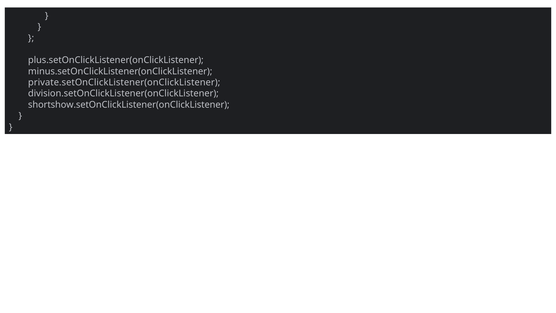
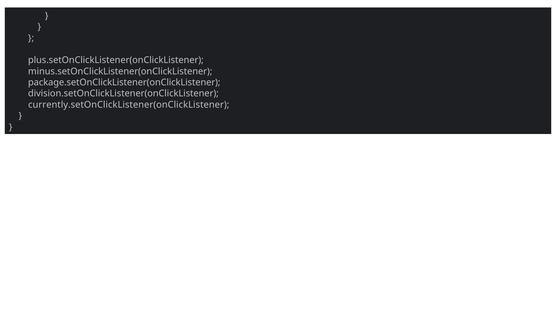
private.setOnClickListener(onClickListener: private.setOnClickListener(onClickListener -> package.setOnClickListener(onClickListener
shortshow.setOnClickListener(onClickListener: shortshow.setOnClickListener(onClickListener -> currently.setOnClickListener(onClickListener
